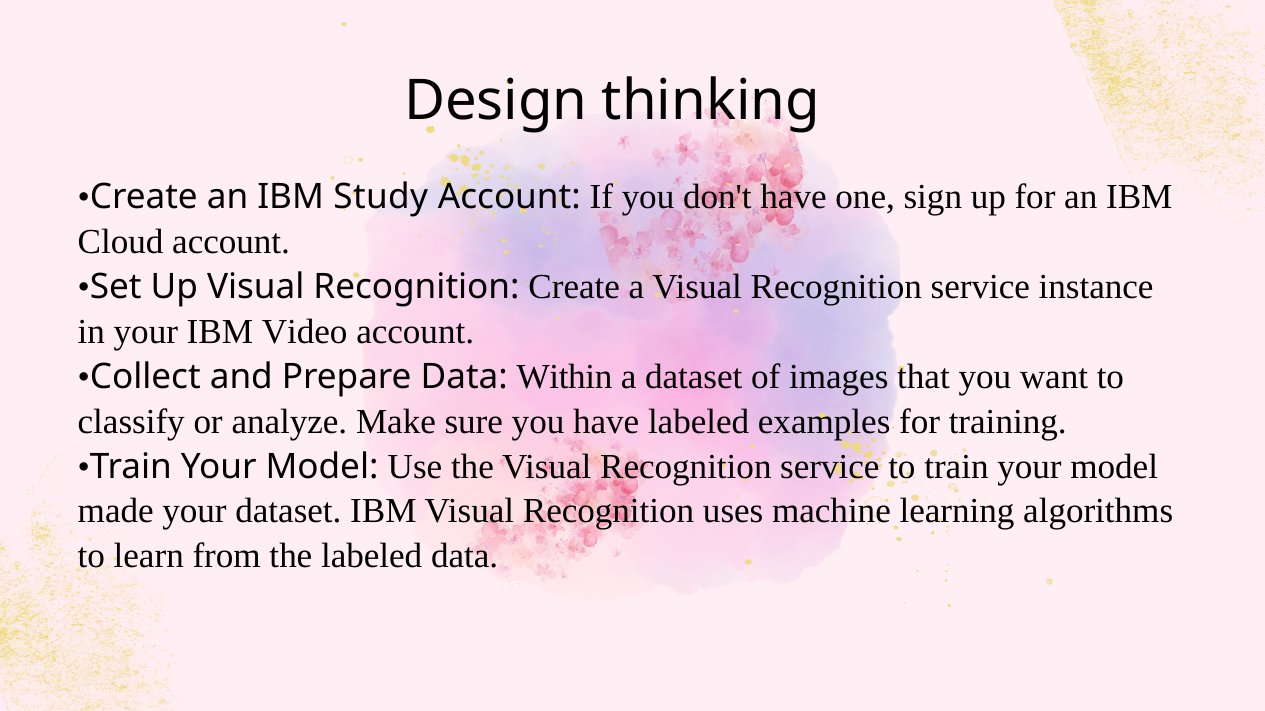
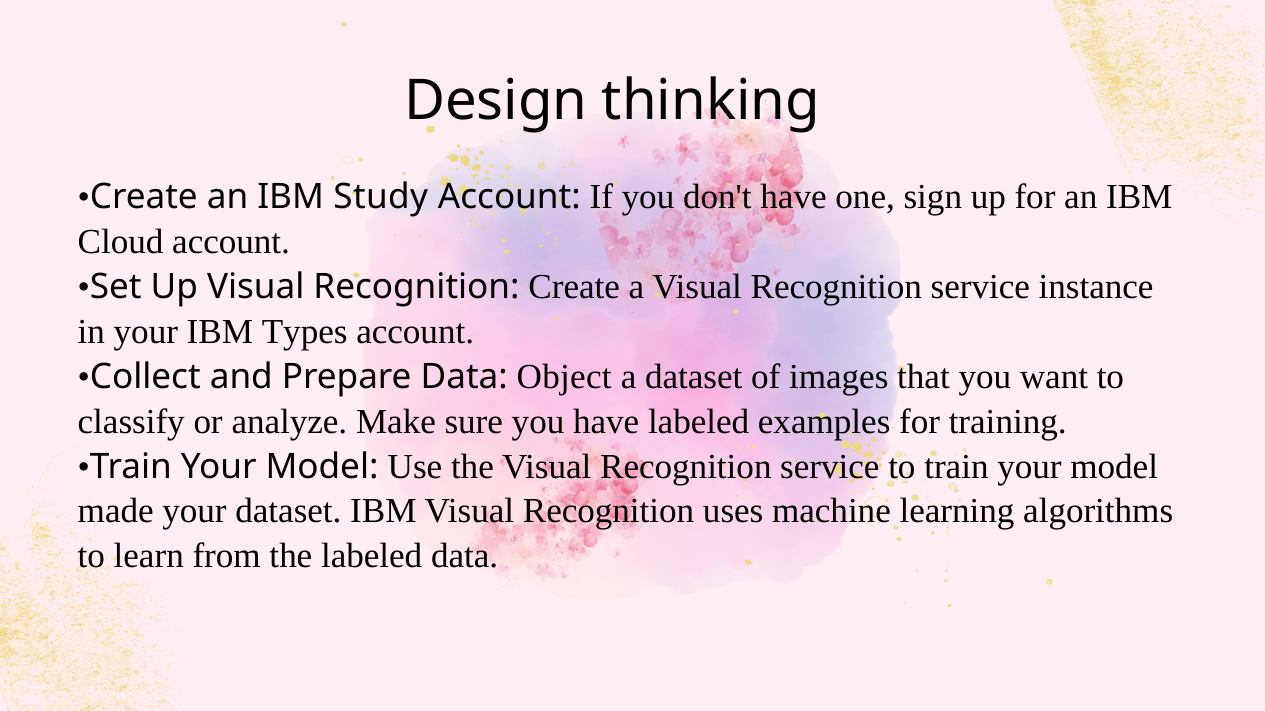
Video: Video -> Types
Within: Within -> Object
